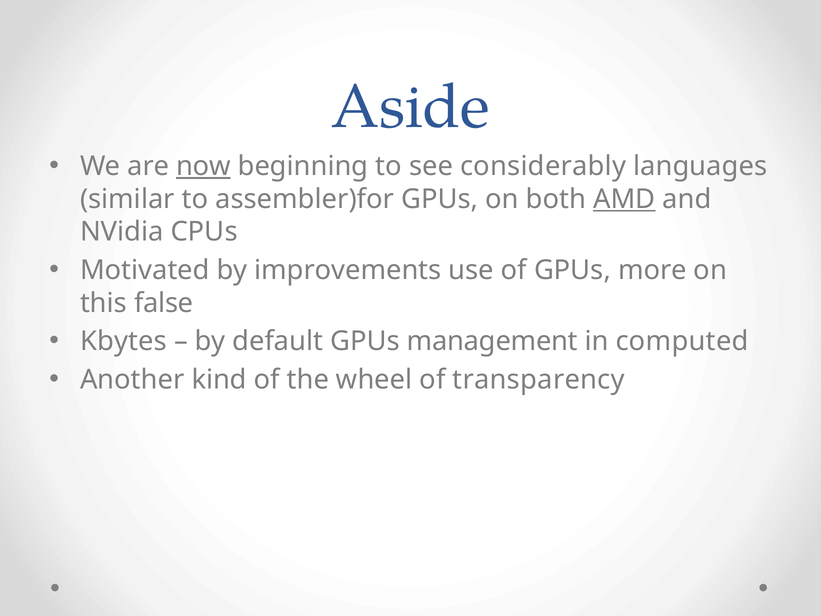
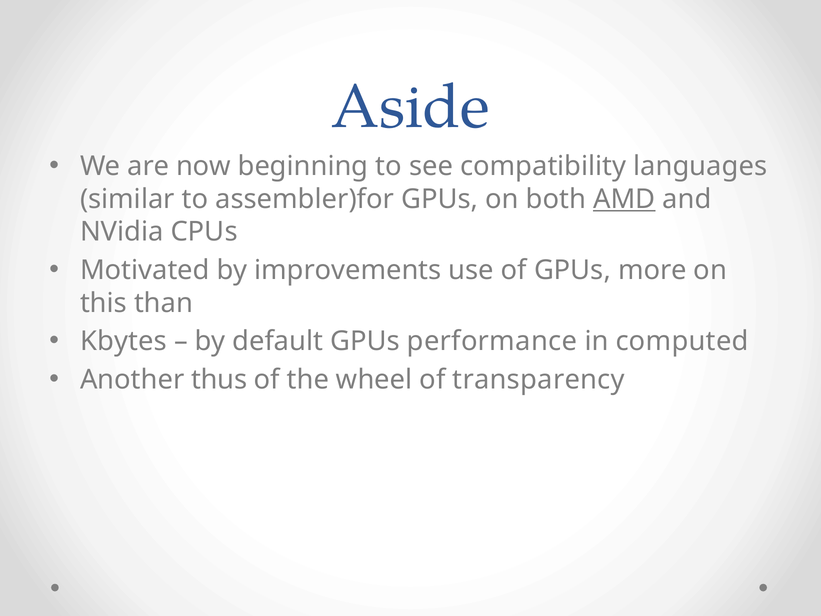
now underline: present -> none
considerably: considerably -> compatibility
false: false -> than
management: management -> performance
kind: kind -> thus
